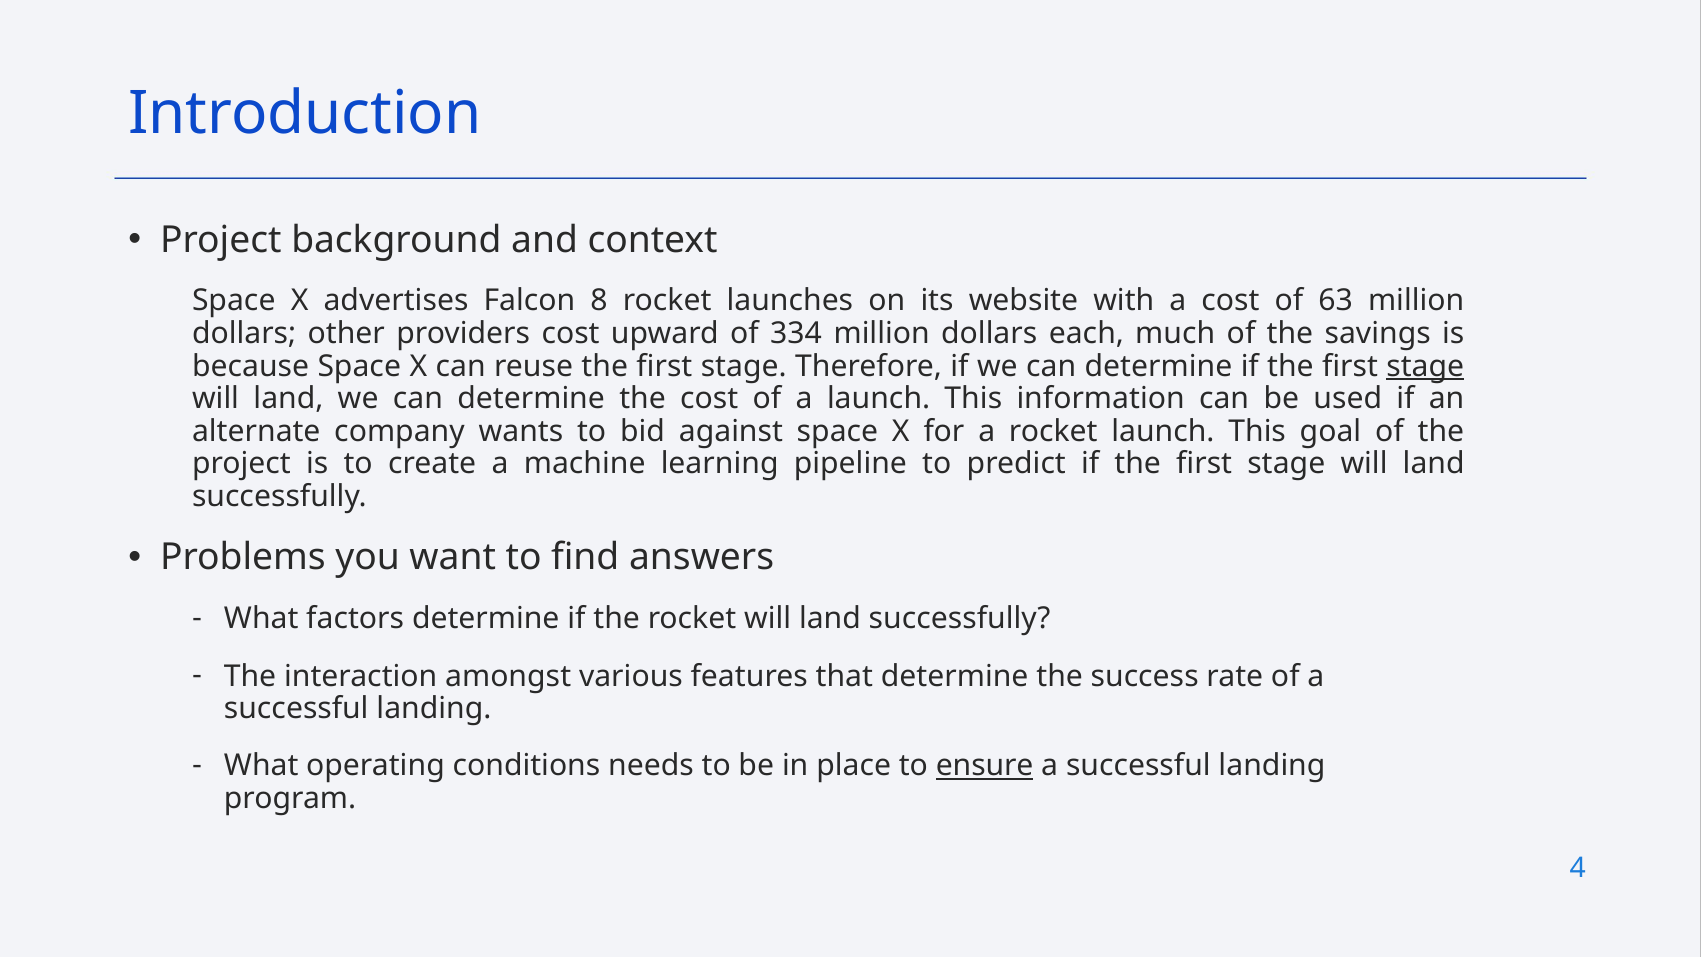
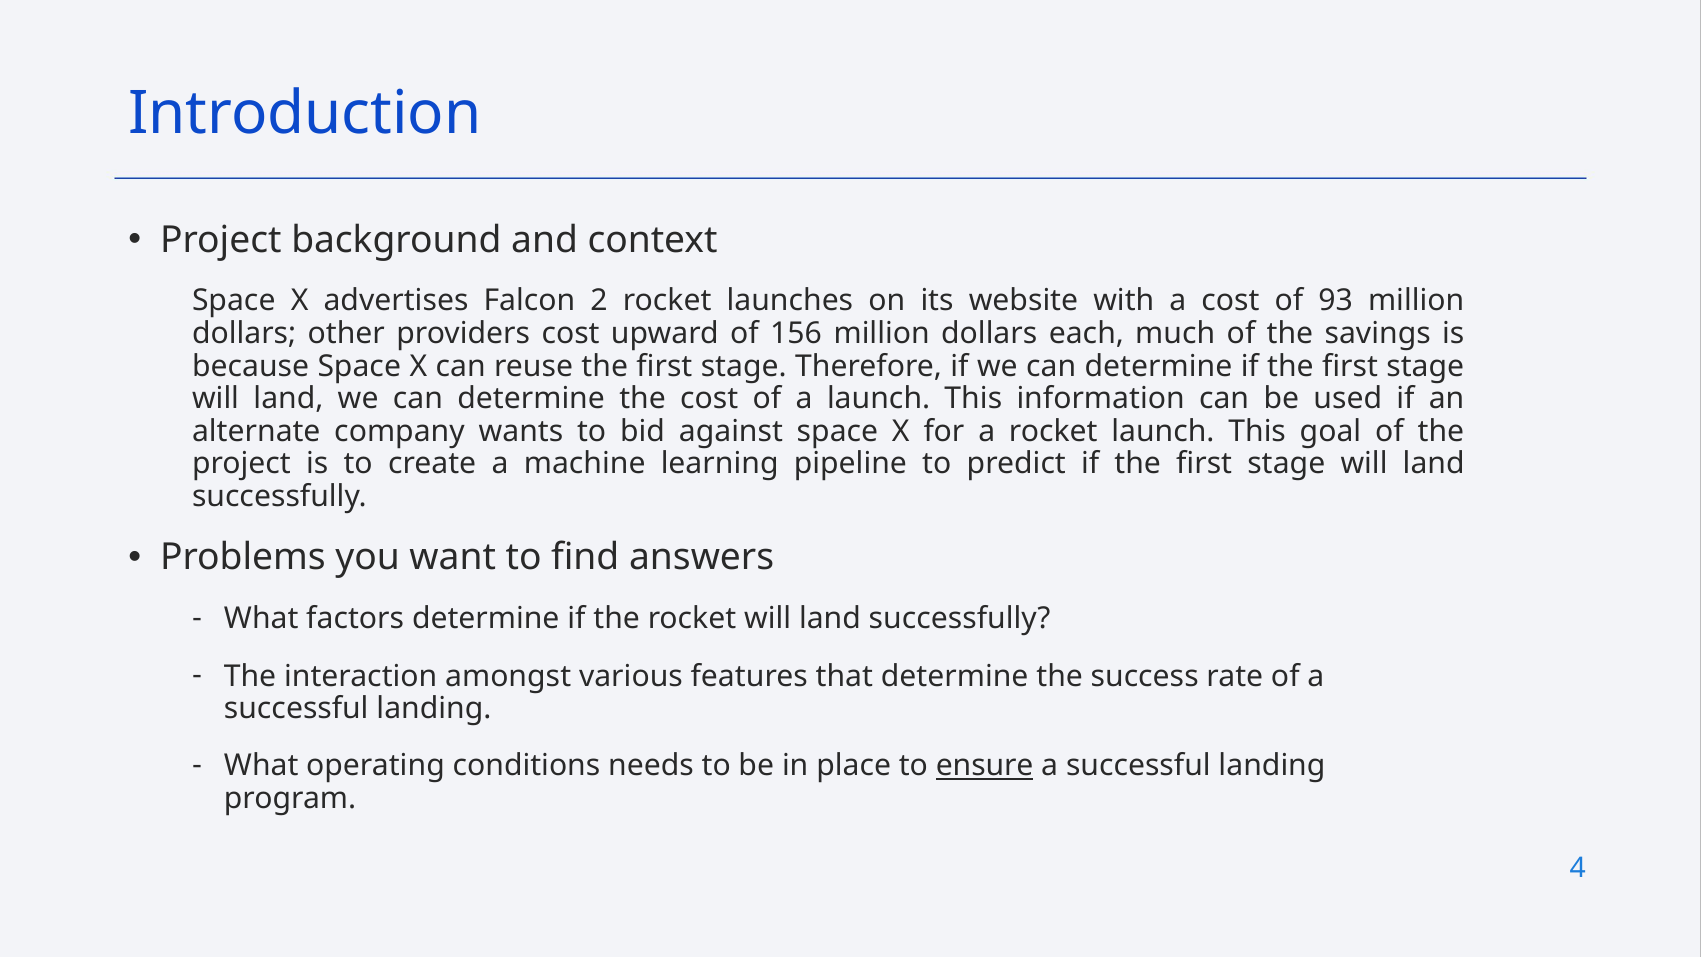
8: 8 -> 2
63: 63 -> 93
334: 334 -> 156
stage at (1425, 366) underline: present -> none
